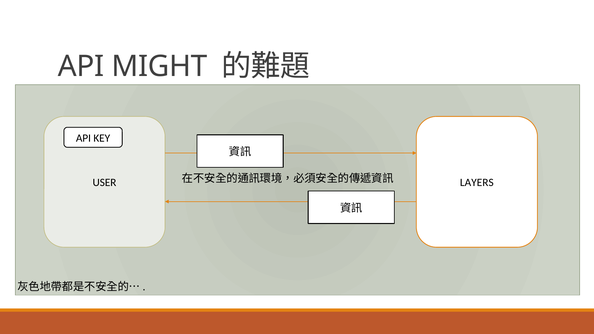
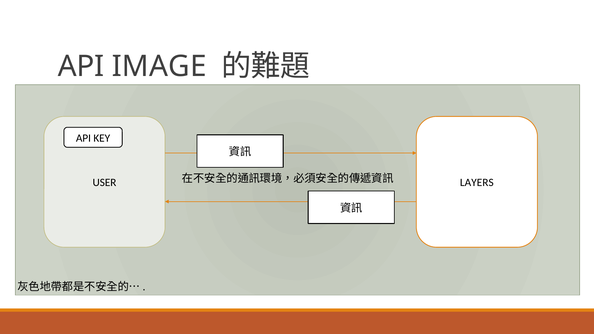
MIGHT: MIGHT -> IMAGE
